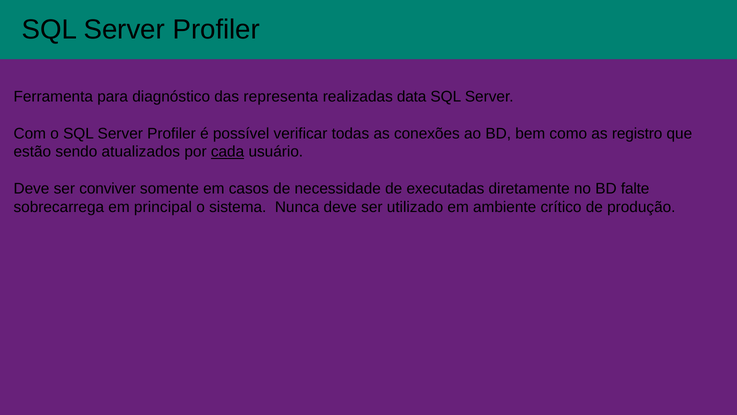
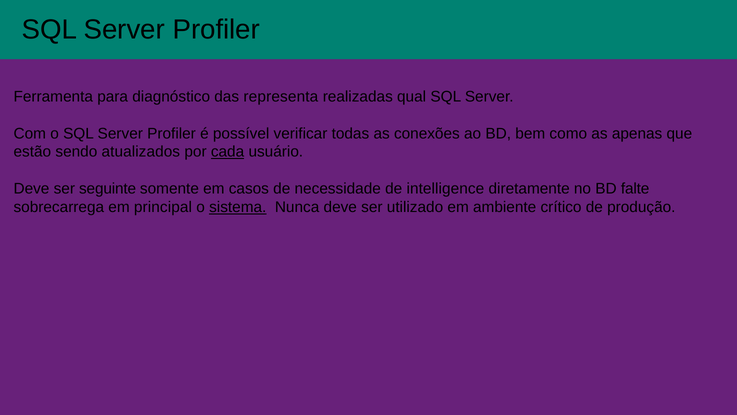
data: data -> qual
registro: registro -> apenas
conviver: conviver -> seguinte
executadas: executadas -> intelligence
sistema underline: none -> present
